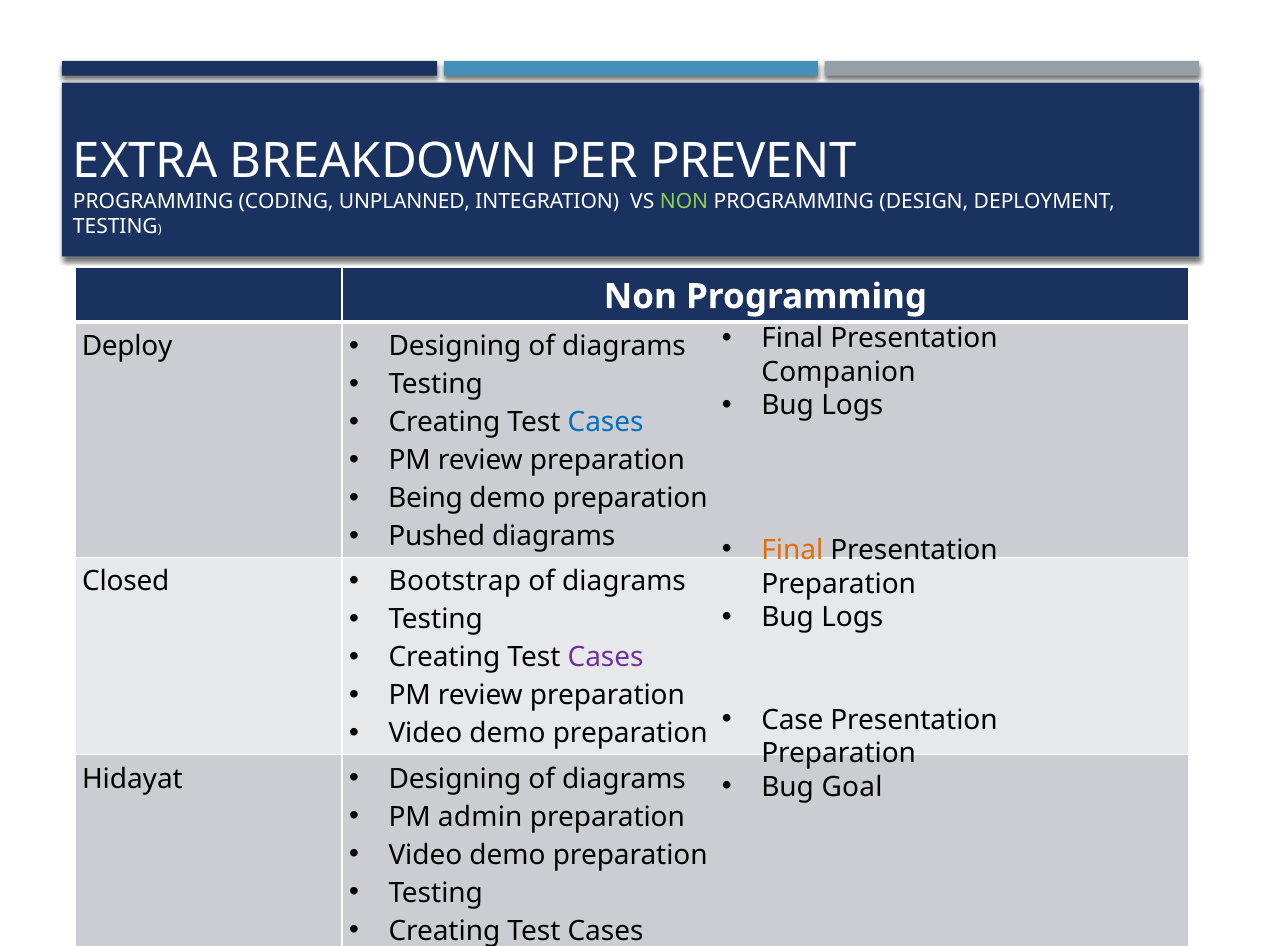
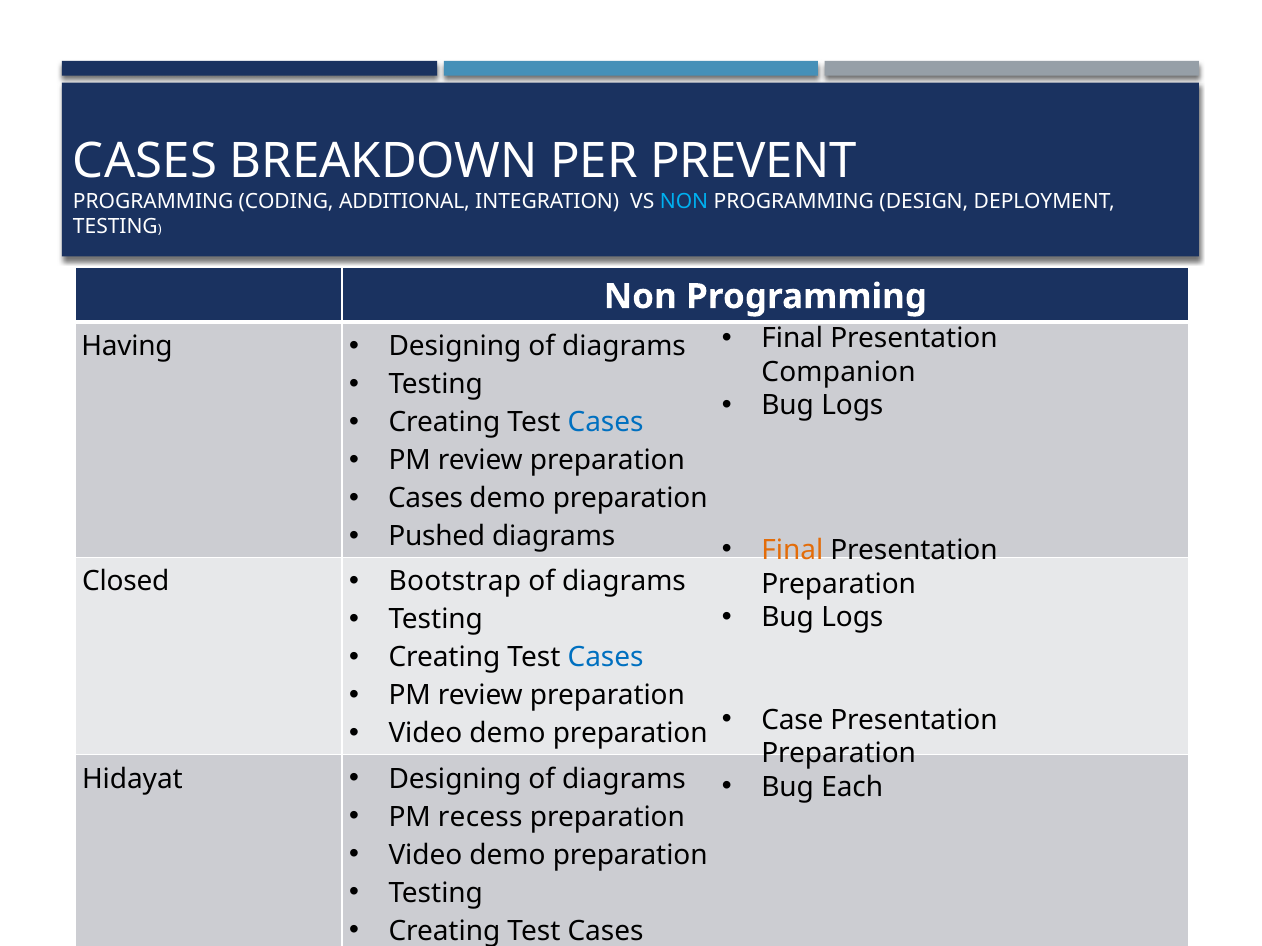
EXTRA at (145, 162): EXTRA -> CASES
UNPLANNED: UNPLANNED -> ADDITIONAL
NON at (684, 202) colour: light green -> light blue
Deploy: Deploy -> Having
Being at (426, 499): Being -> Cases
Cases at (606, 658) colour: purple -> blue
Goal: Goal -> Each
admin: admin -> recess
